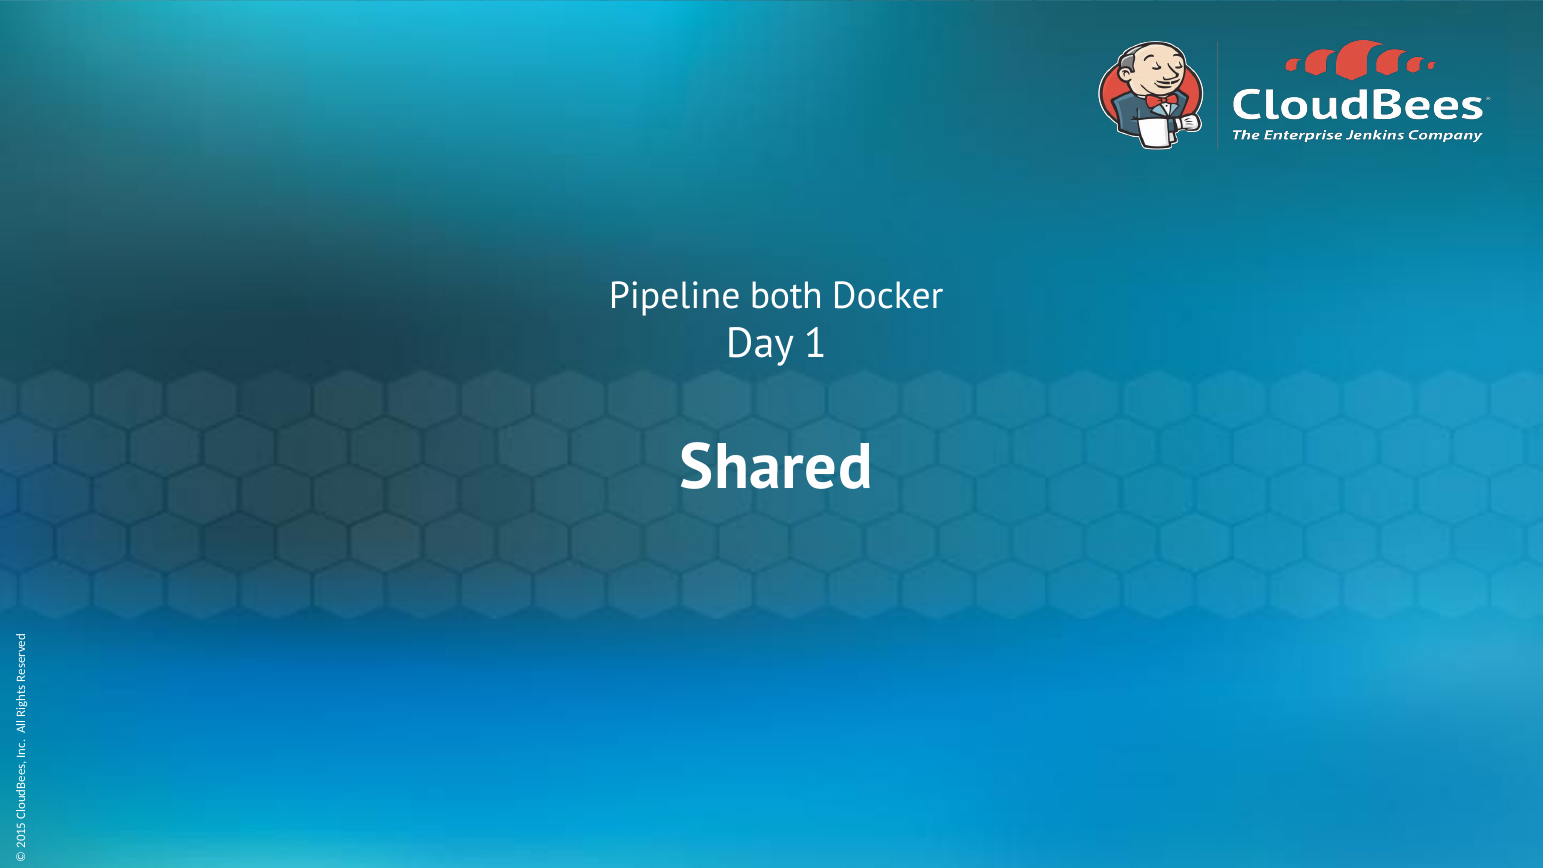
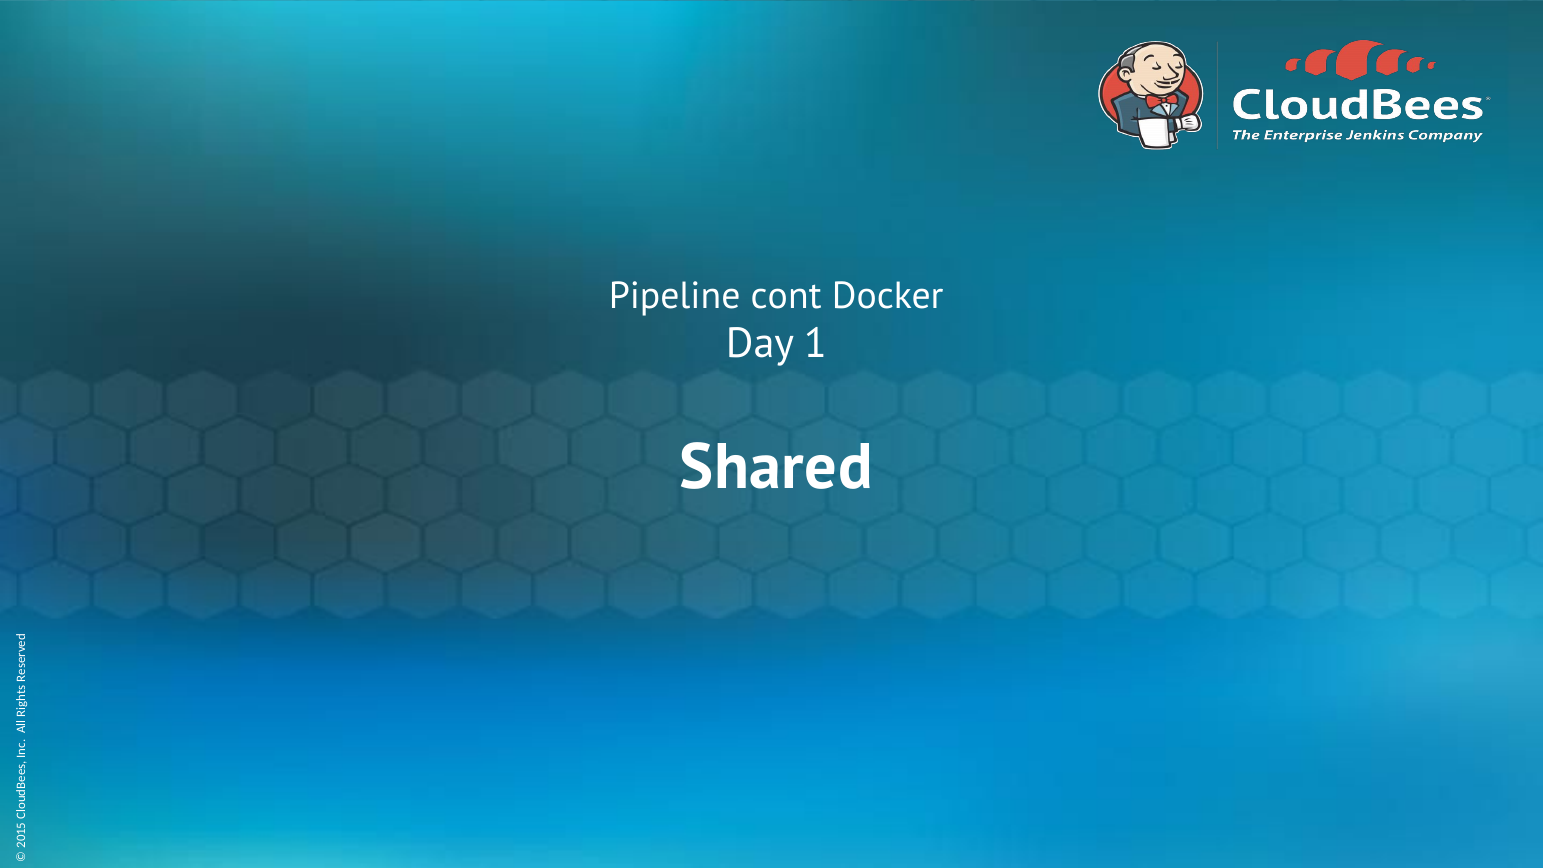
both: both -> cont
